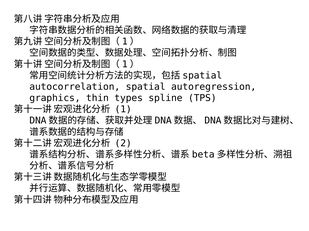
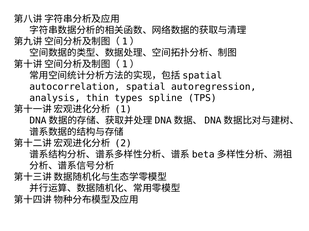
graphics: graphics -> analysis
